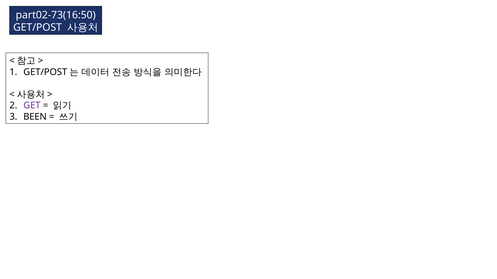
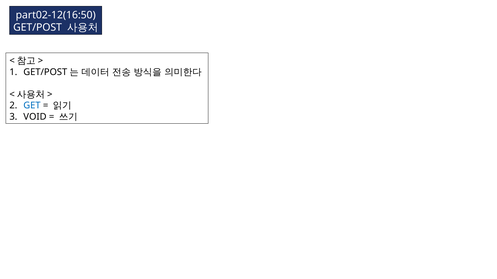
part02-73(16:50: part02-73(16:50 -> part02-12(16:50
GET colour: purple -> blue
BEEN: BEEN -> VOID
